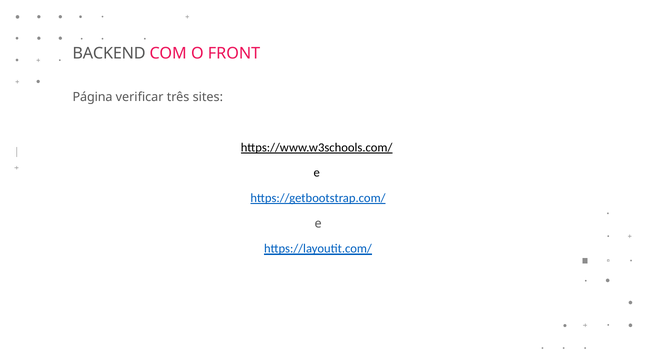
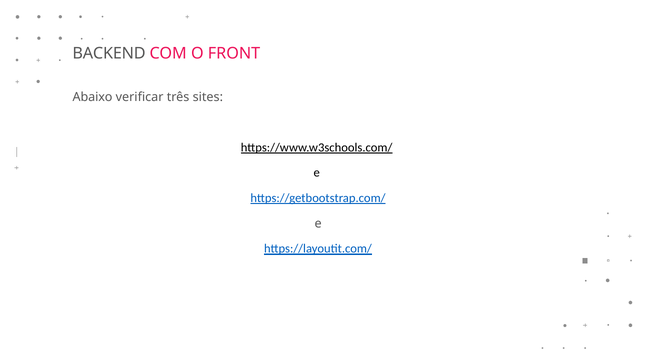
Página: Página -> Abaixo
